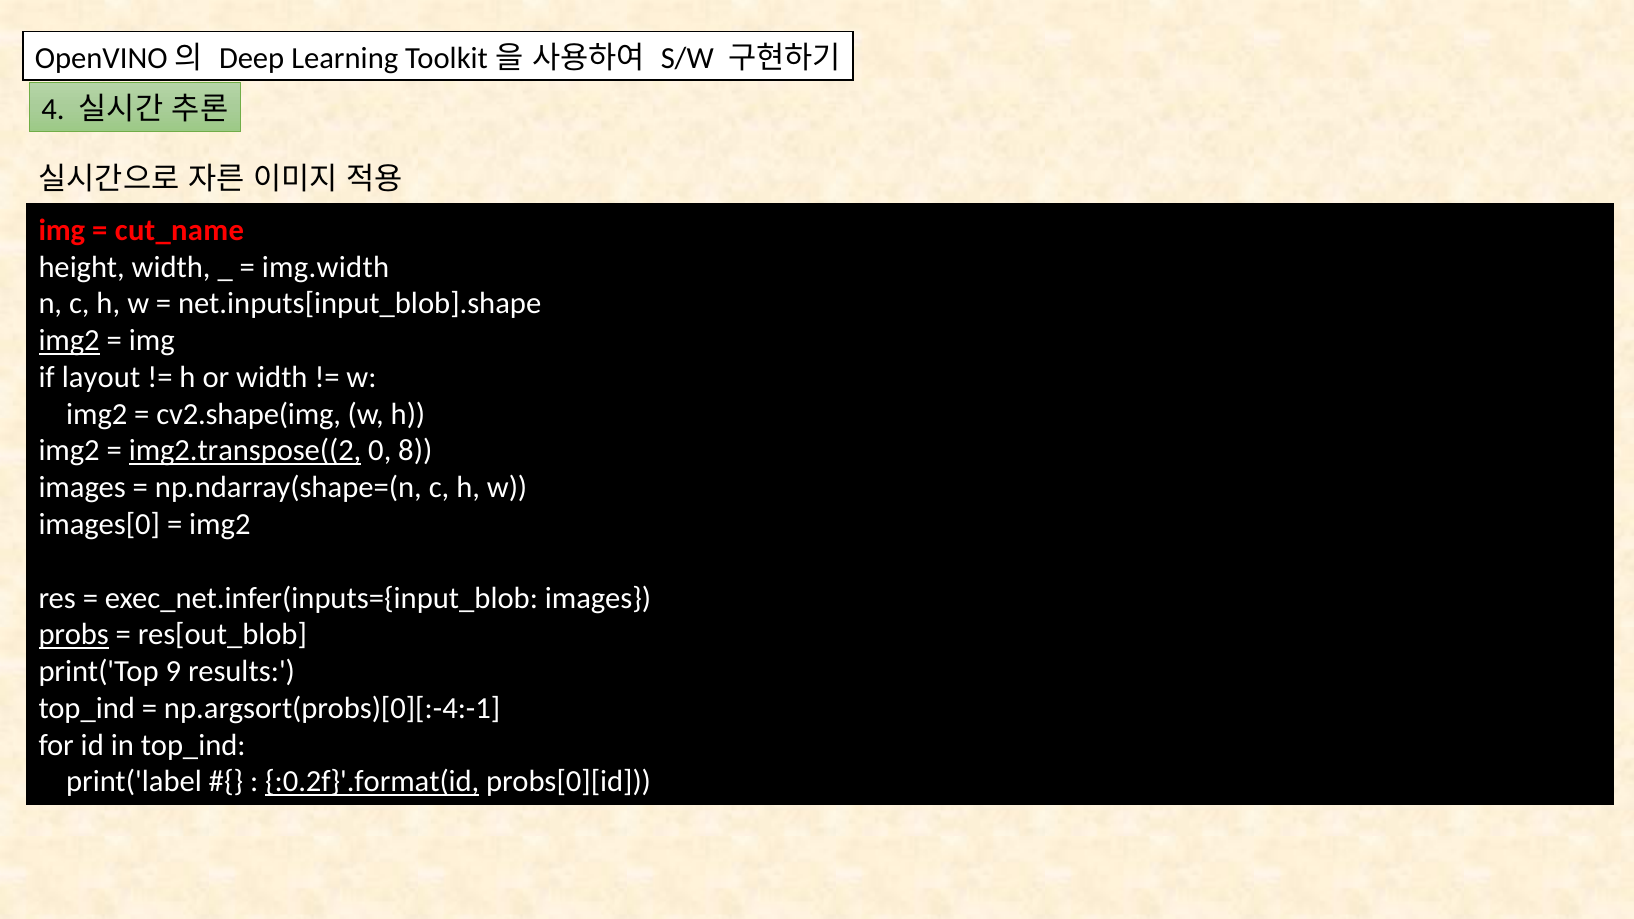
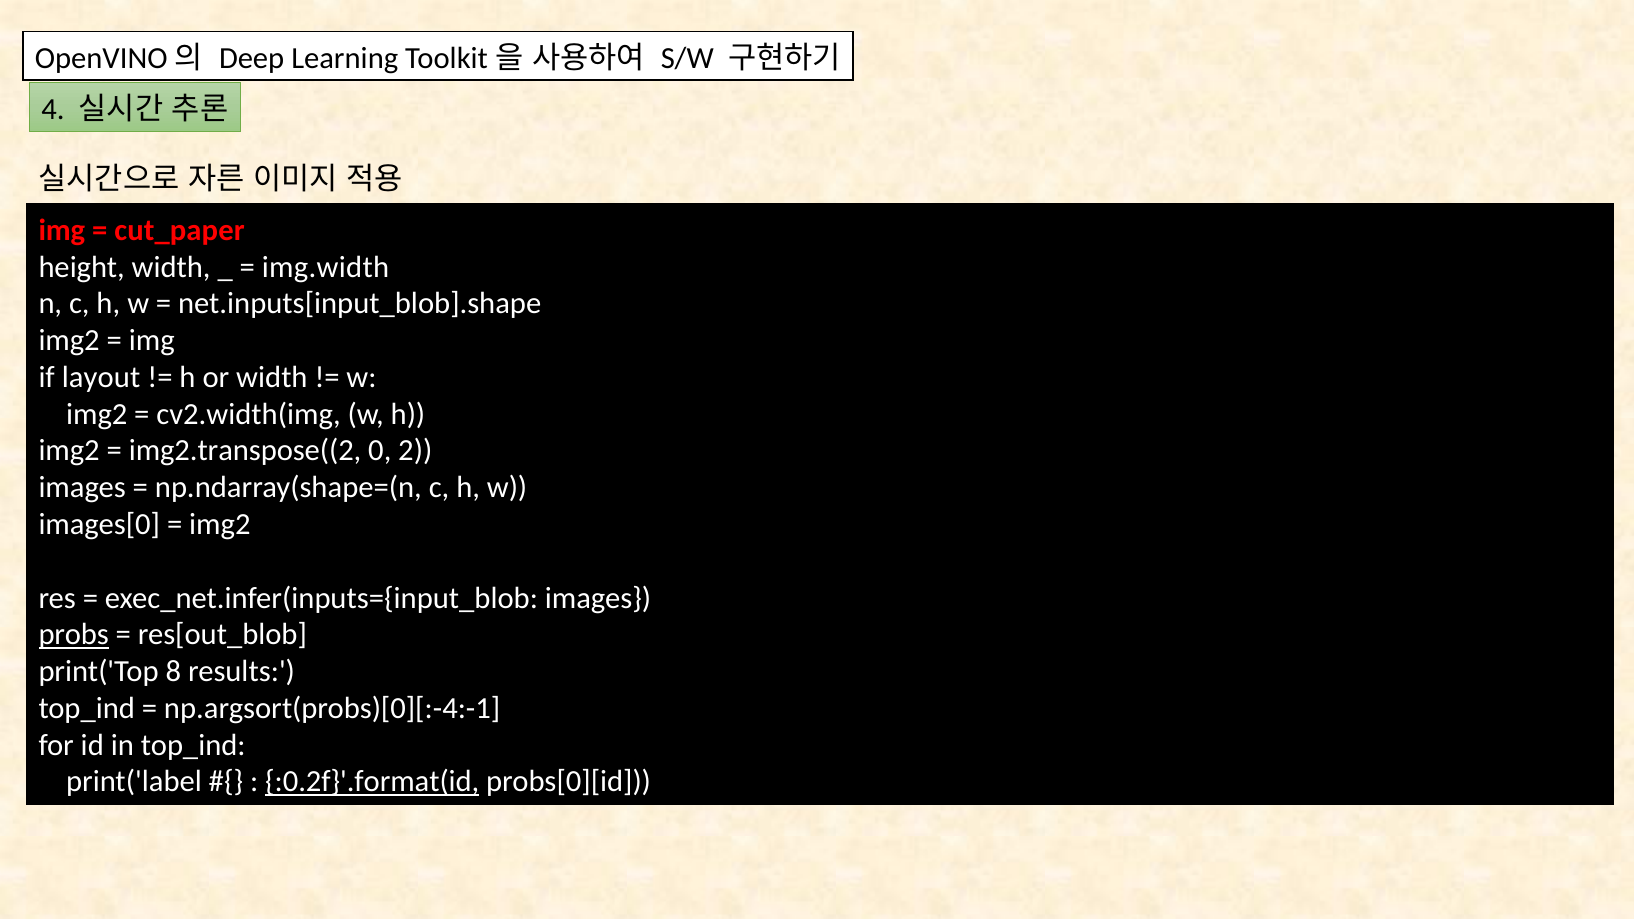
cut_name: cut_name -> cut_paper
img2 at (69, 341) underline: present -> none
cv2.shape(img: cv2.shape(img -> cv2.width(img
img2.transpose((2 underline: present -> none
8: 8 -> 2
9: 9 -> 8
